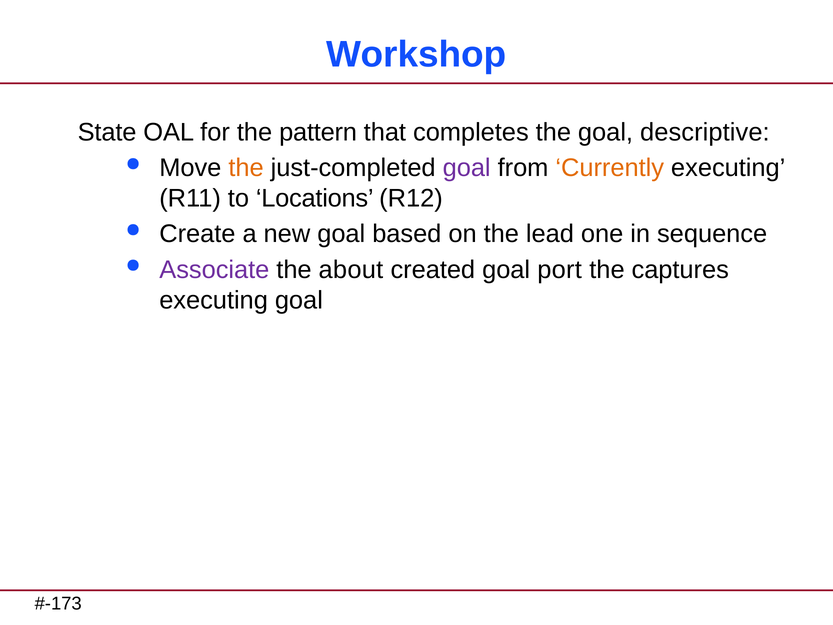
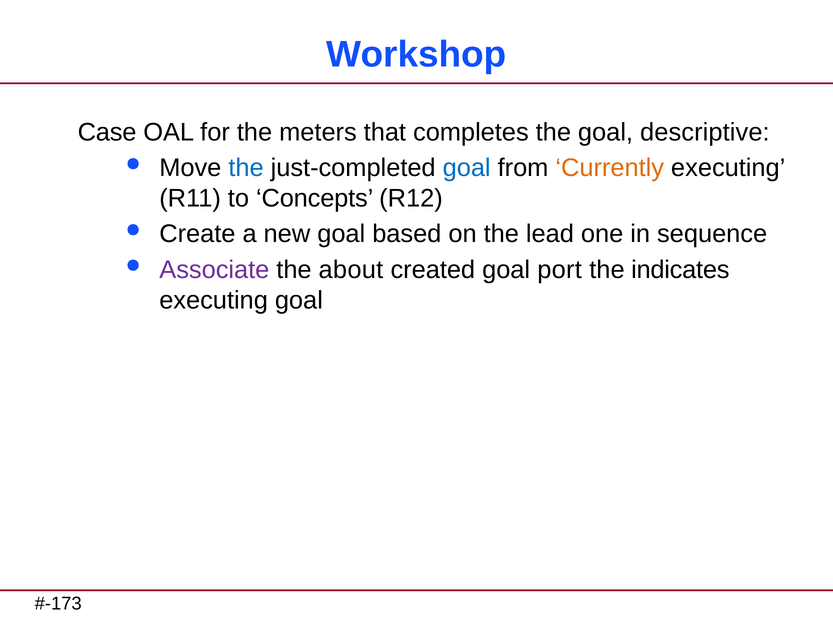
State: State -> Case
pattern: pattern -> meters
the at (246, 168) colour: orange -> blue
goal at (467, 168) colour: purple -> blue
Locations: Locations -> Concepts
captures: captures -> indicates
